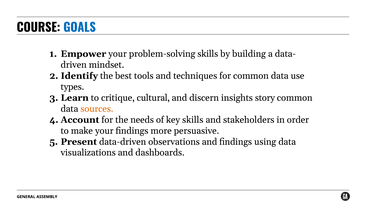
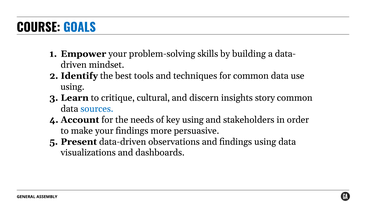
types at (72, 87): types -> using
sources colour: orange -> blue
key skills: skills -> using
